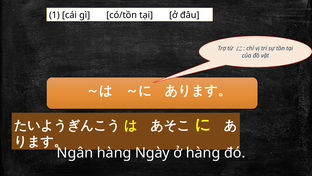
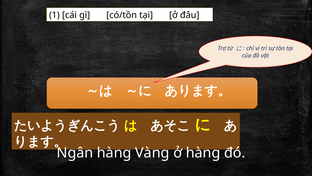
Ngày: Ngày -> Vàng
